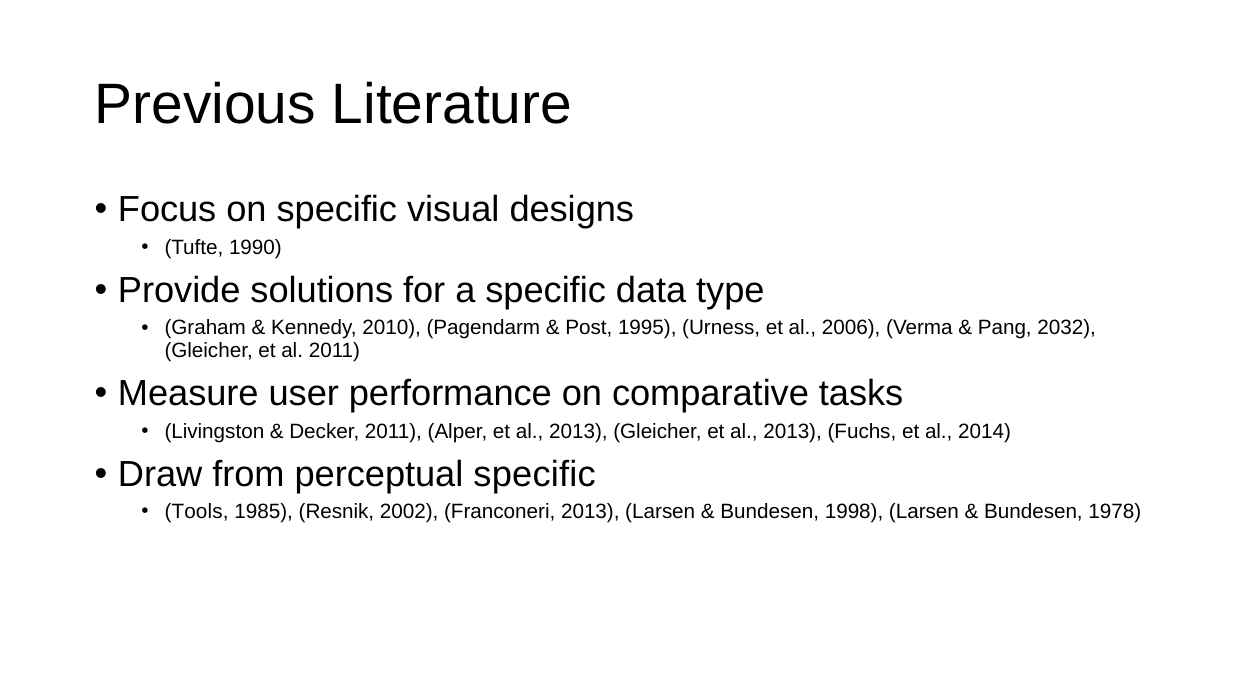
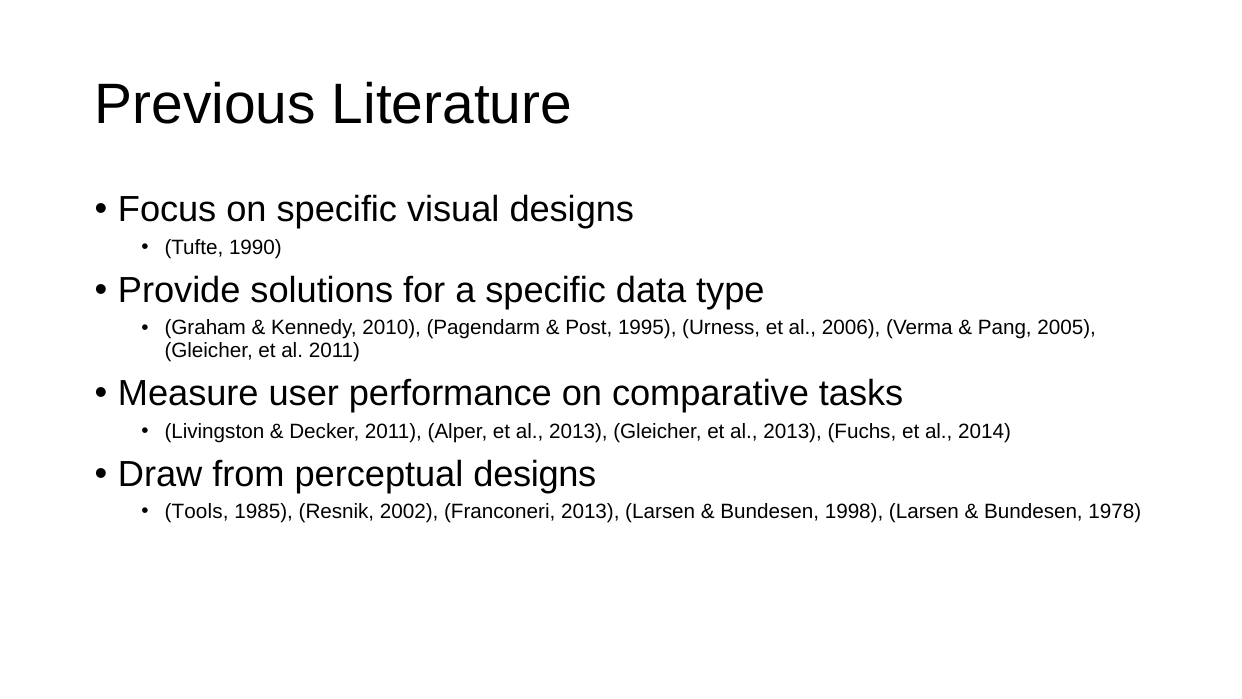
2032: 2032 -> 2005
perceptual specific: specific -> designs
